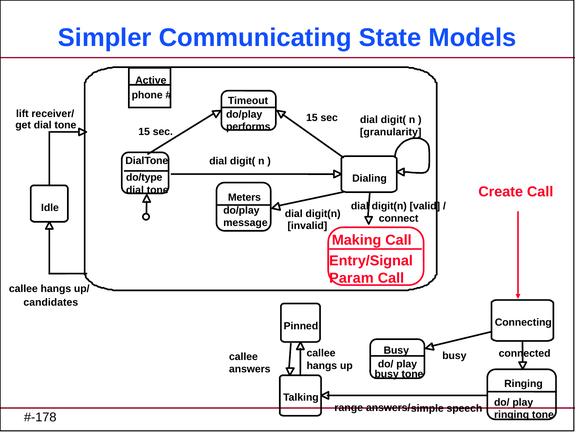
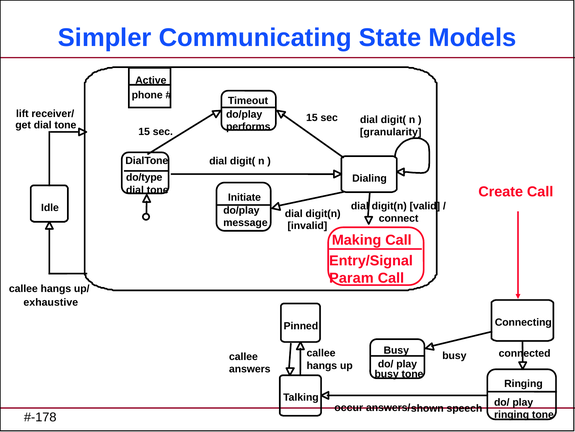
Meters: Meters -> Initiate
candidates: candidates -> exhaustive
range: range -> occur
simple: simple -> shown
